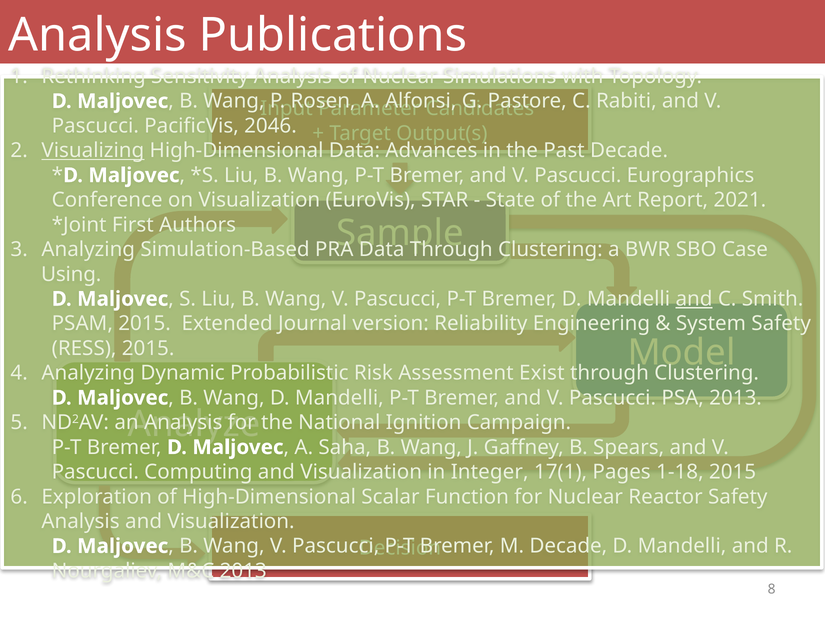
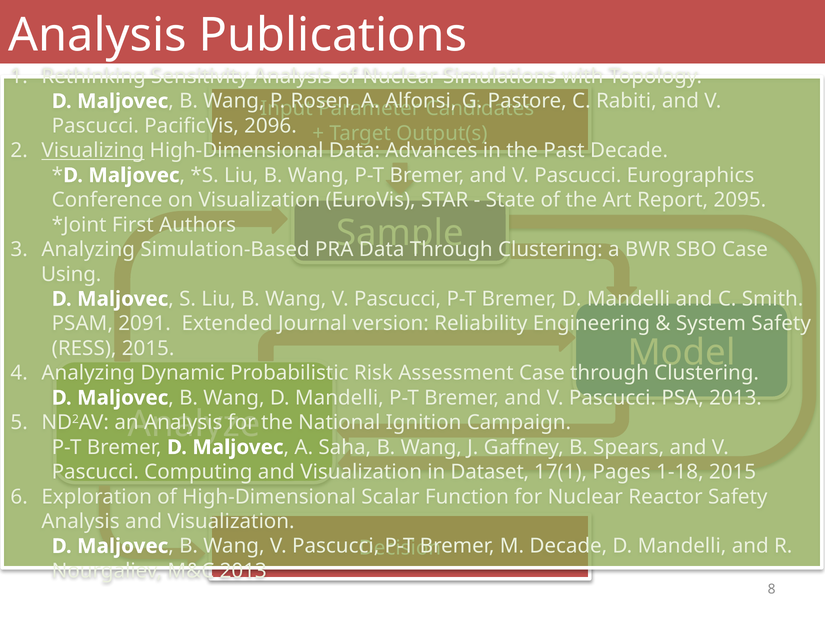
2046: 2046 -> 2096
2021: 2021 -> 2095
and at (694, 299) underline: present -> none
PSAM 2015: 2015 -> 2091
Assessment Exist: Exist -> Case
Integer: Integer -> Dataset
